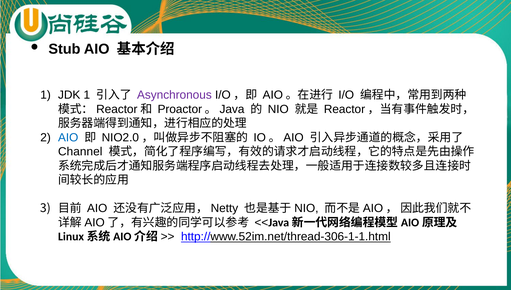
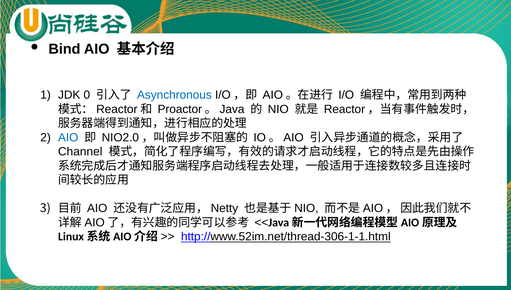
Stub: Stub -> Bind
JDK 1: 1 -> 0
Asynchronous colour: purple -> blue
